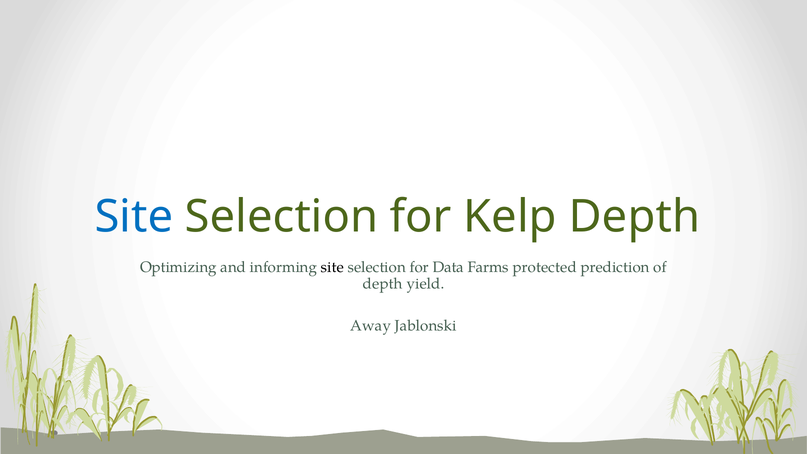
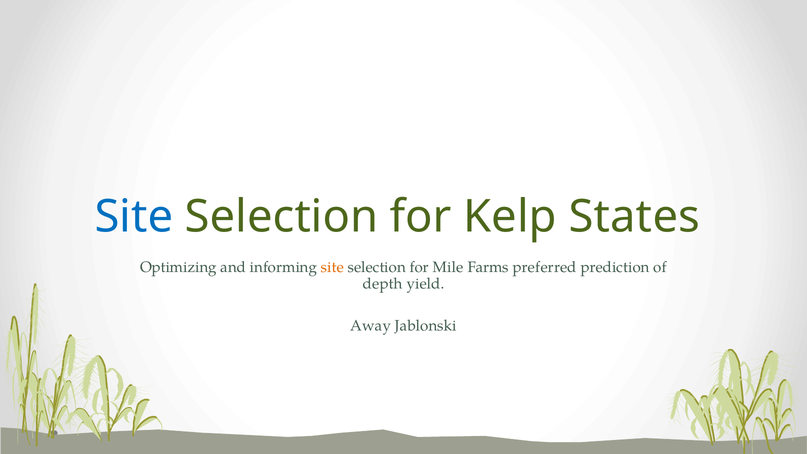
Kelp Depth: Depth -> States
site at (332, 267) colour: black -> orange
Data: Data -> Mile
protected: protected -> preferred
